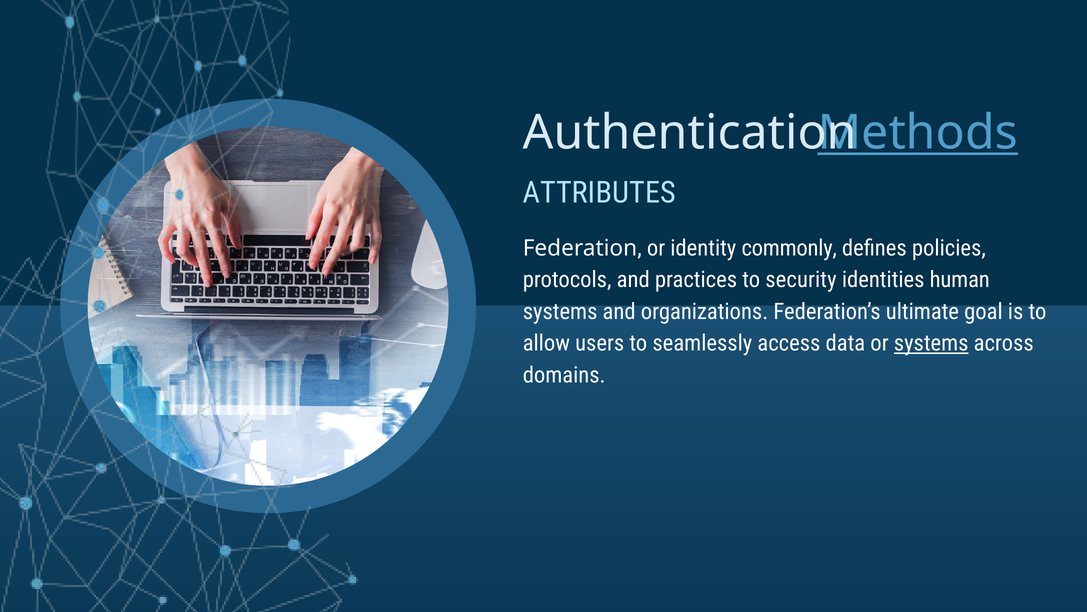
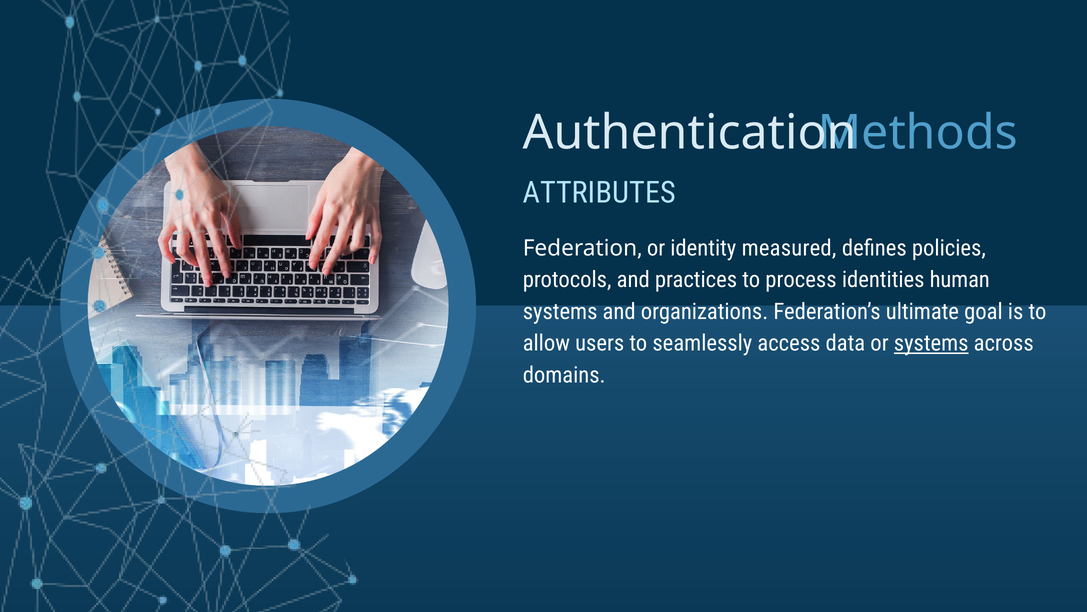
Methods underline: present -> none
commonly: commonly -> measured
security: security -> process
